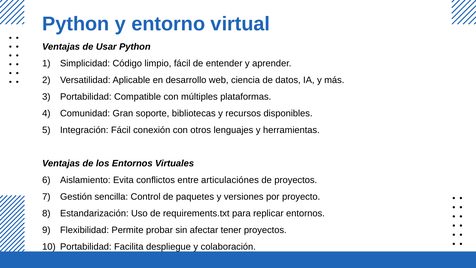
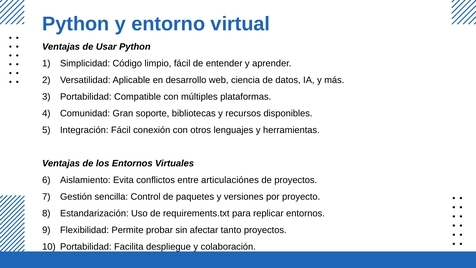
tener: tener -> tanto
